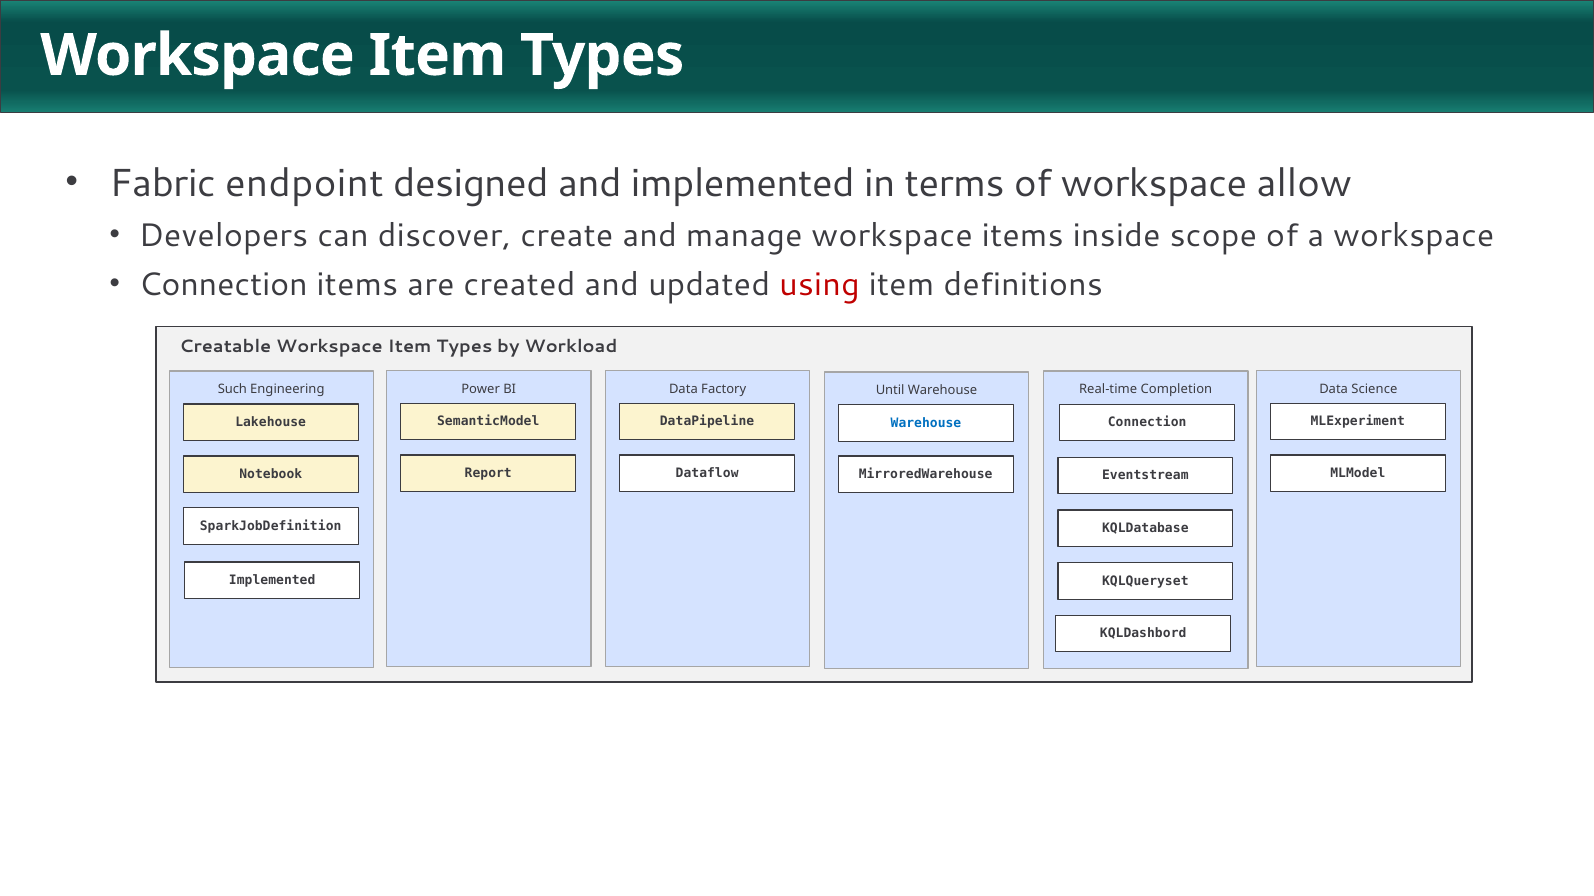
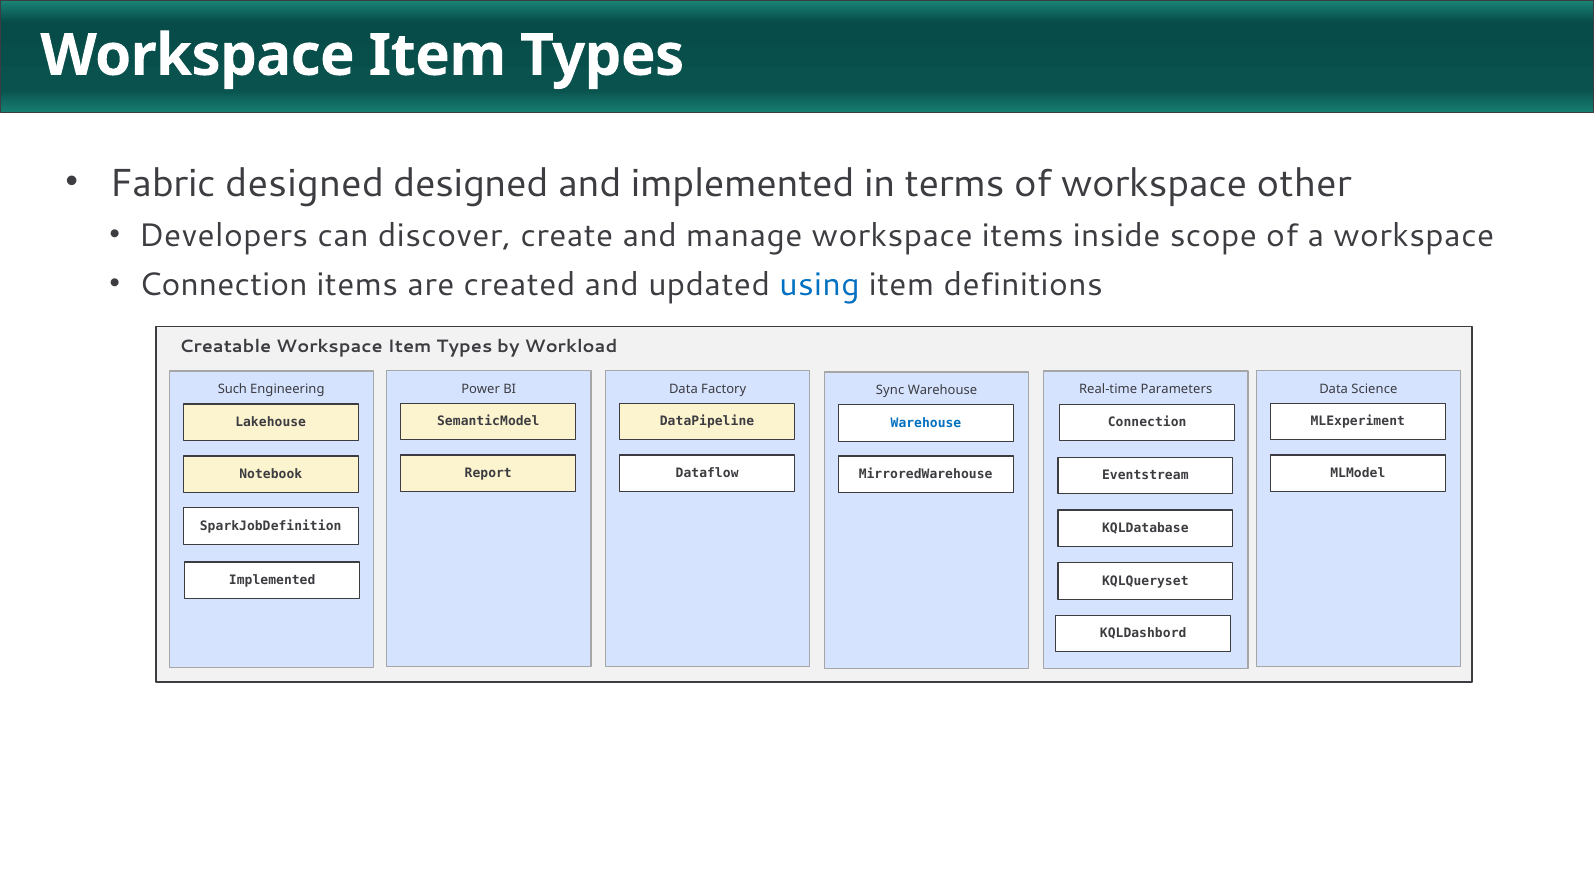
Fabric endpoint: endpoint -> designed
allow: allow -> other
using colour: red -> blue
Completion: Completion -> Parameters
Until: Until -> Sync
